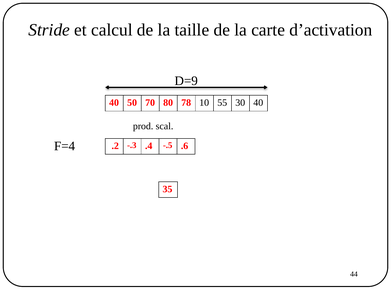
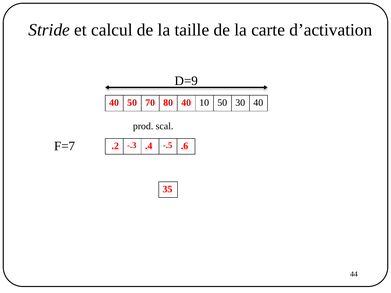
80 78: 78 -> 40
10 55: 55 -> 50
F=4: F=4 -> F=7
